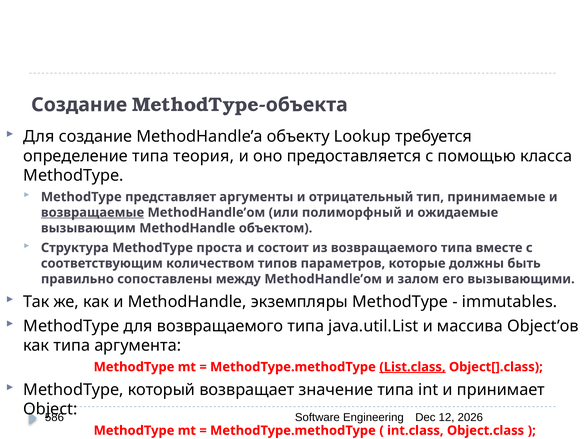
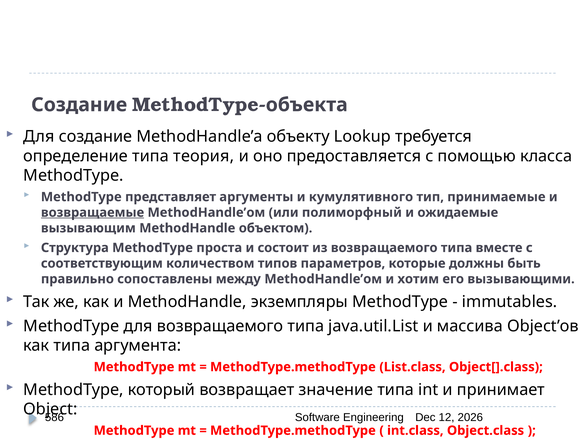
отрицательный: отрицательный -> кумулятивного
залом: залом -> хотим
List.class underline: present -> none
